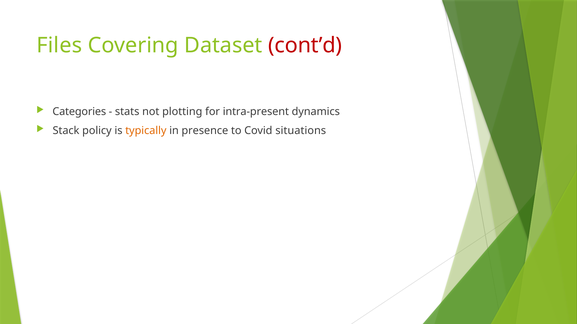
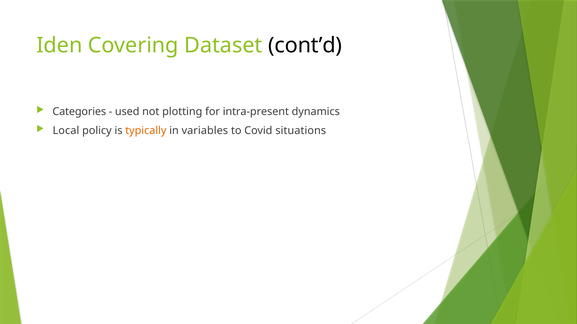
Files: Files -> Iden
cont’d colour: red -> black
stats: stats -> used
Stack: Stack -> Local
presence: presence -> variables
